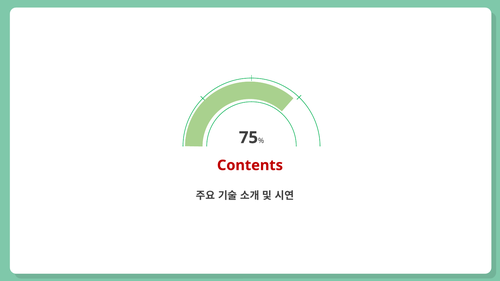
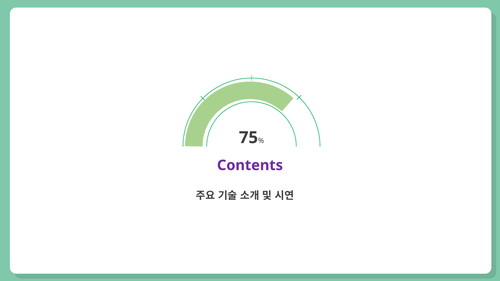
Contents colour: red -> purple
